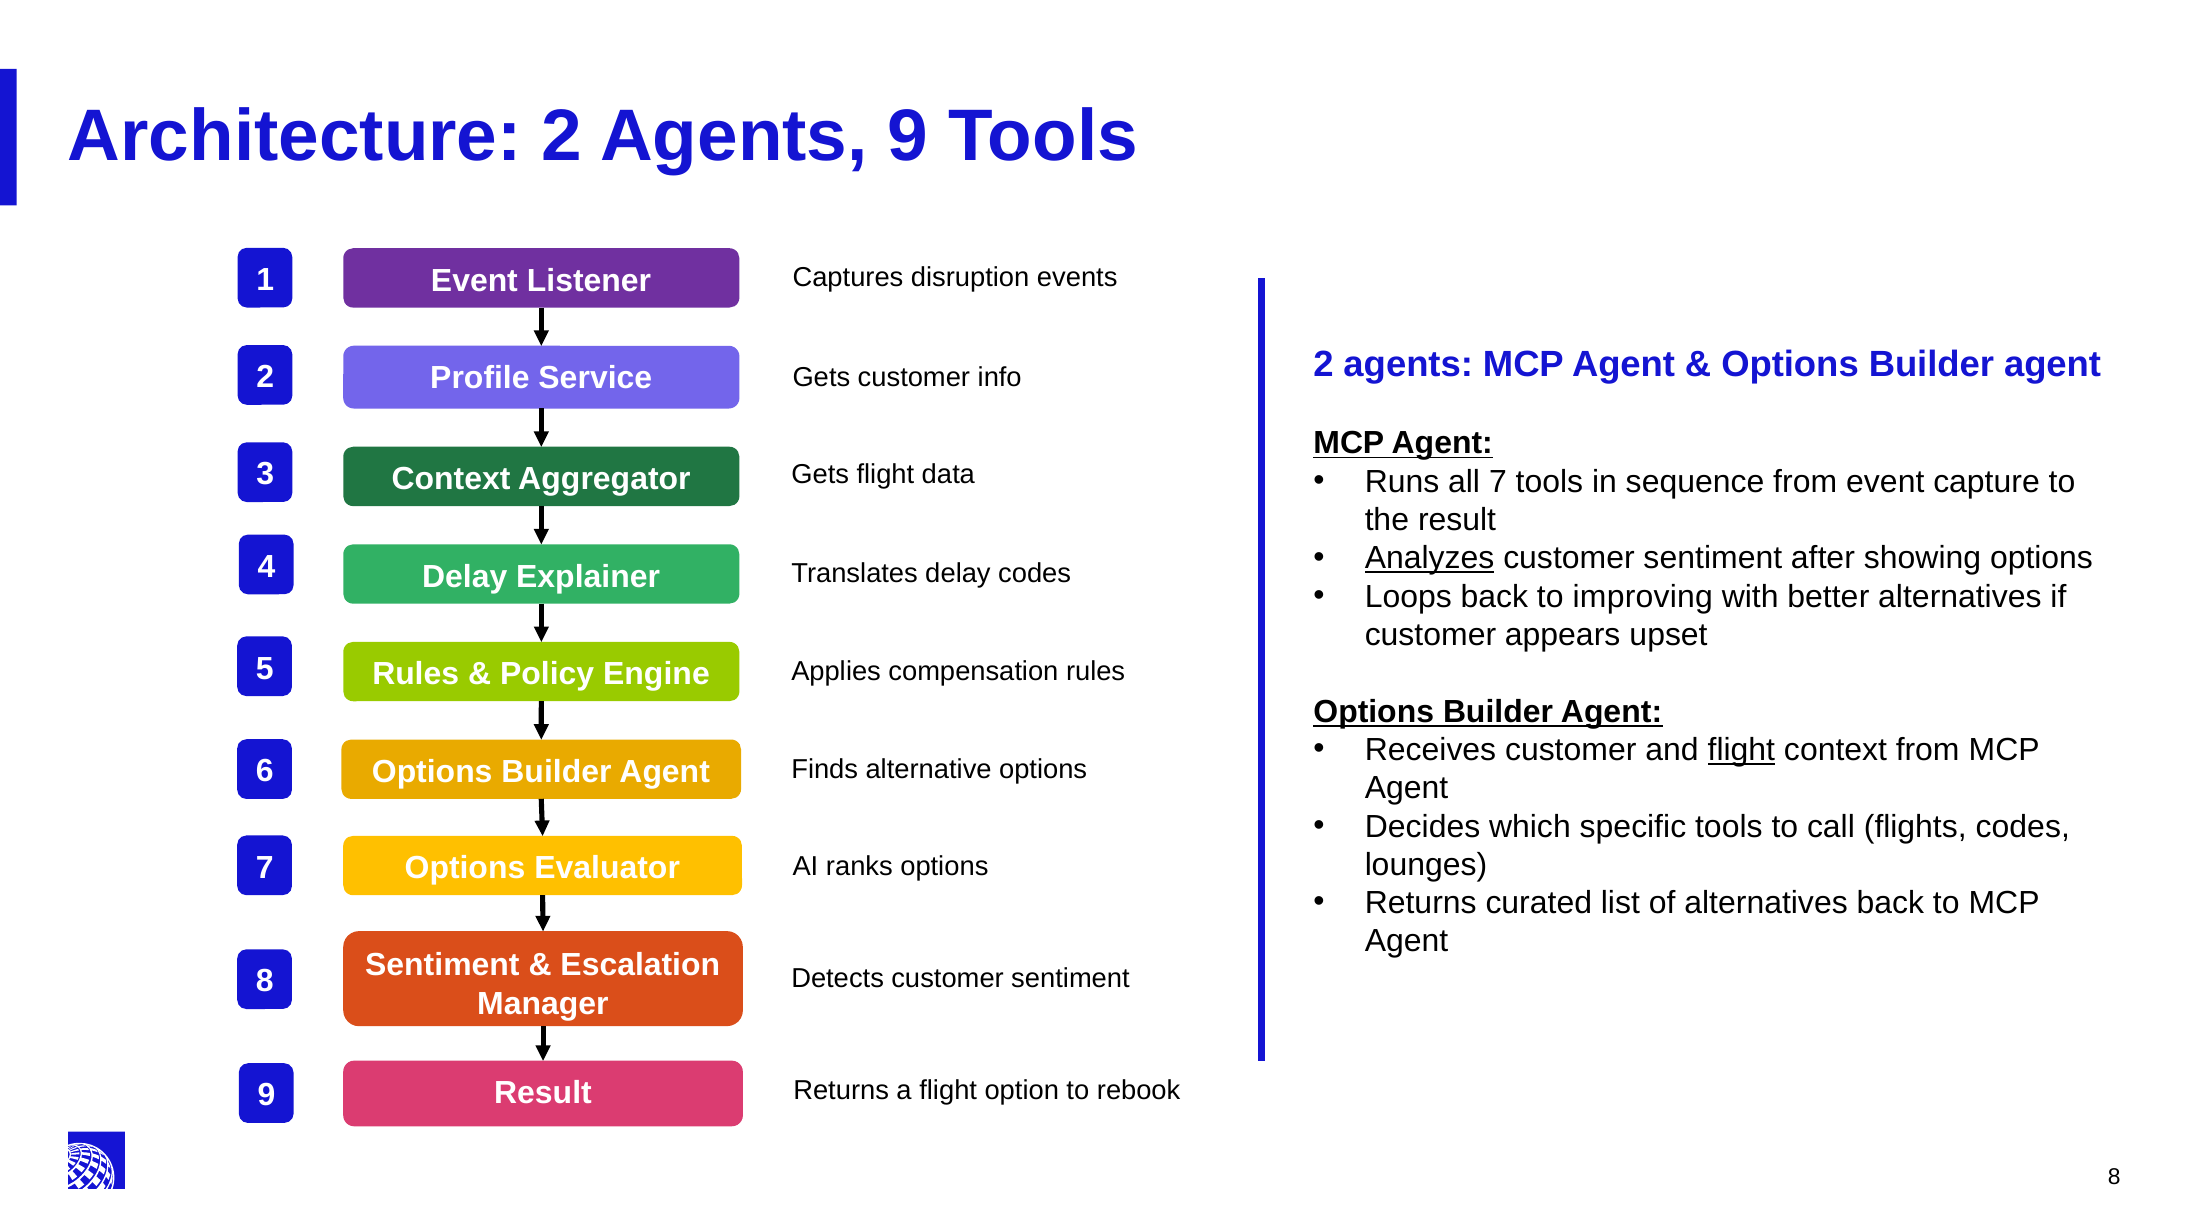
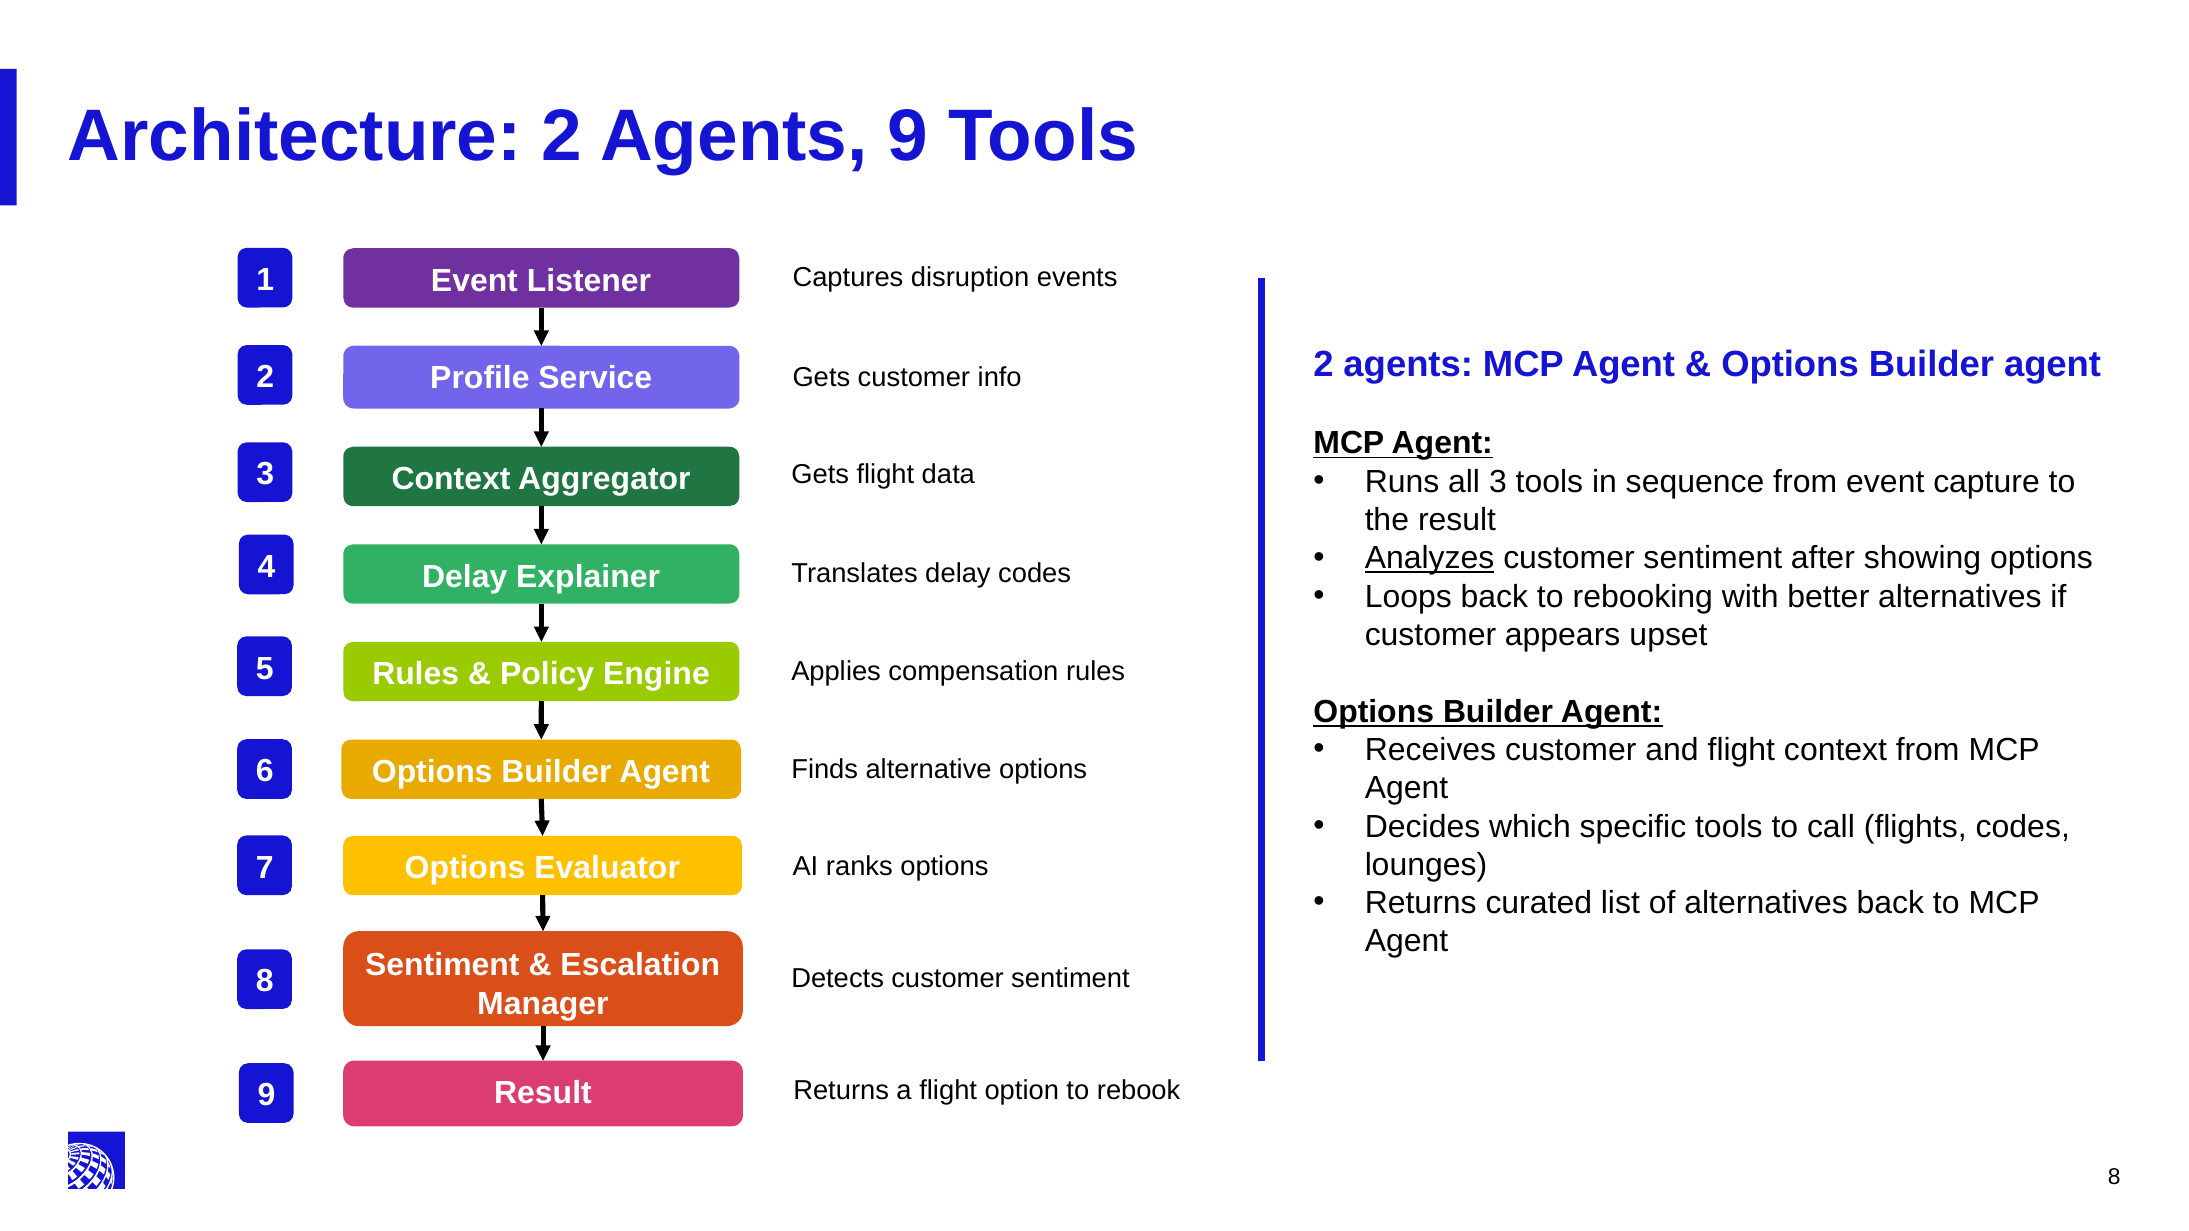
all 7: 7 -> 3
improving: improving -> rebooking
flight at (1741, 750) underline: present -> none
